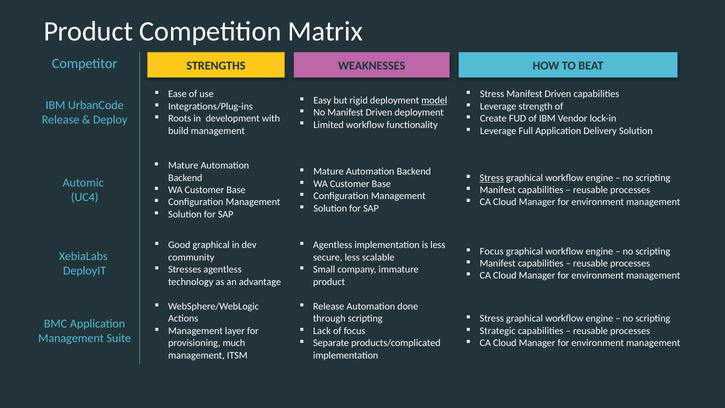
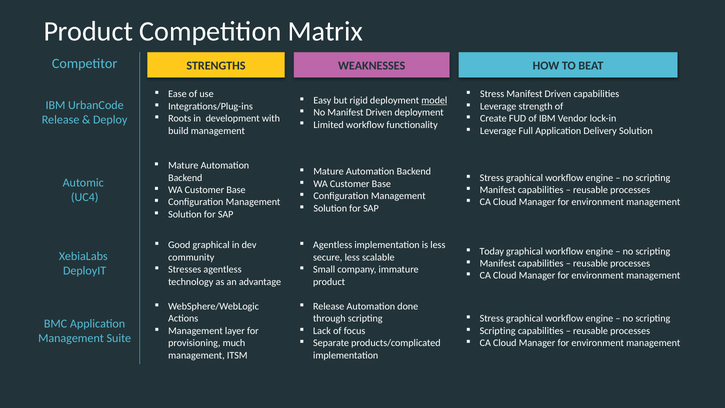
Stress at (492, 178) underline: present -> none
Focus at (492, 251): Focus -> Today
Strategic at (498, 331): Strategic -> Scripting
